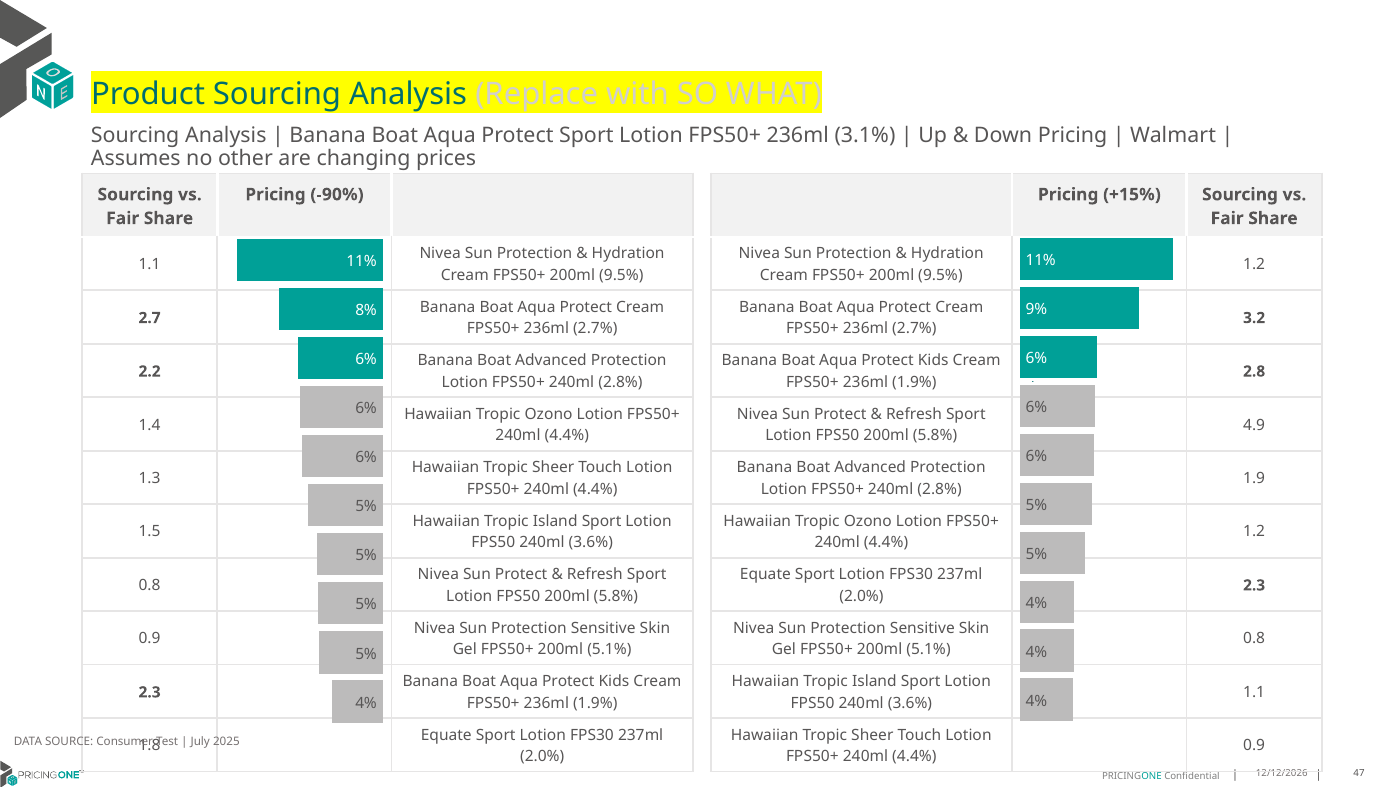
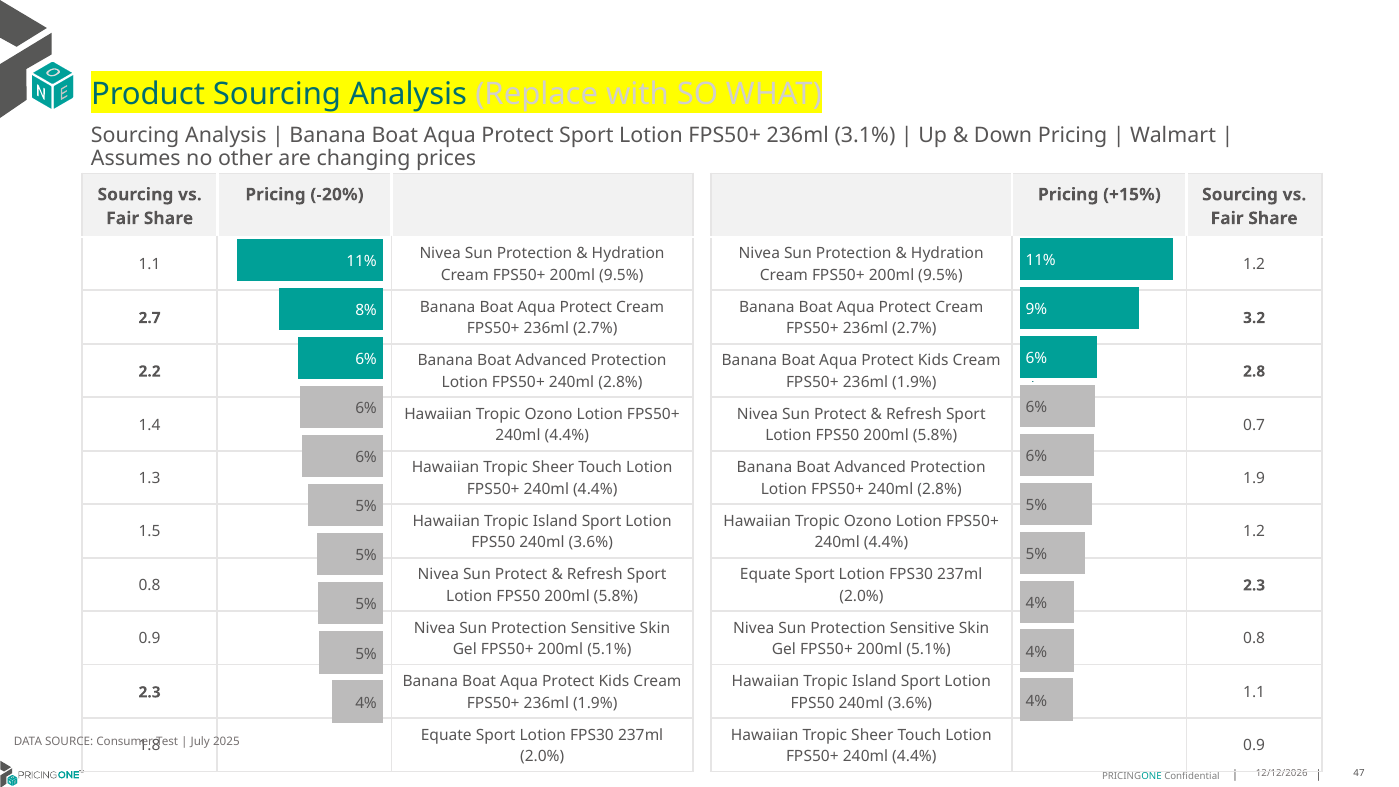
-90%: -90% -> -20%
4.9: 4.9 -> 0.7
